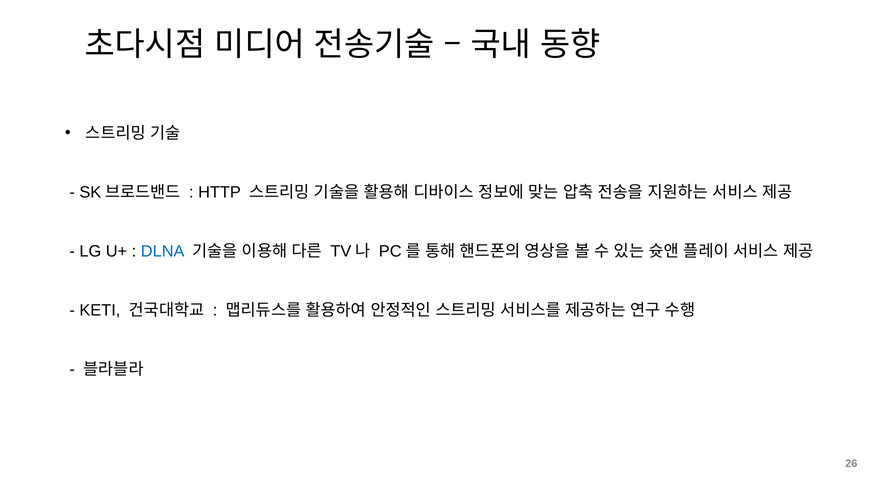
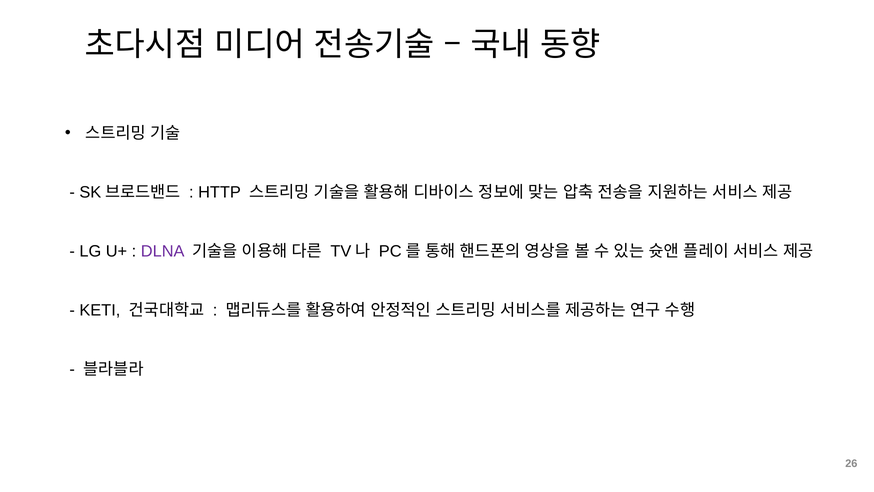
DLNA colour: blue -> purple
